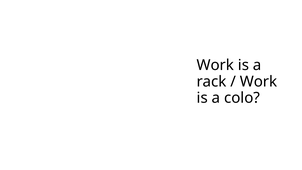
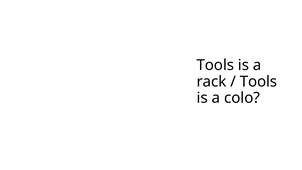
Work at (215, 65): Work -> Tools
Work at (258, 81): Work -> Tools
